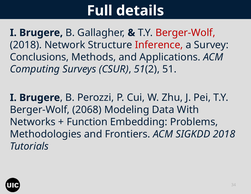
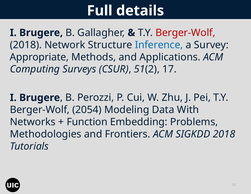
Inference colour: red -> blue
Conclusions: Conclusions -> Appropriate
51: 51 -> 17
2068: 2068 -> 2054
